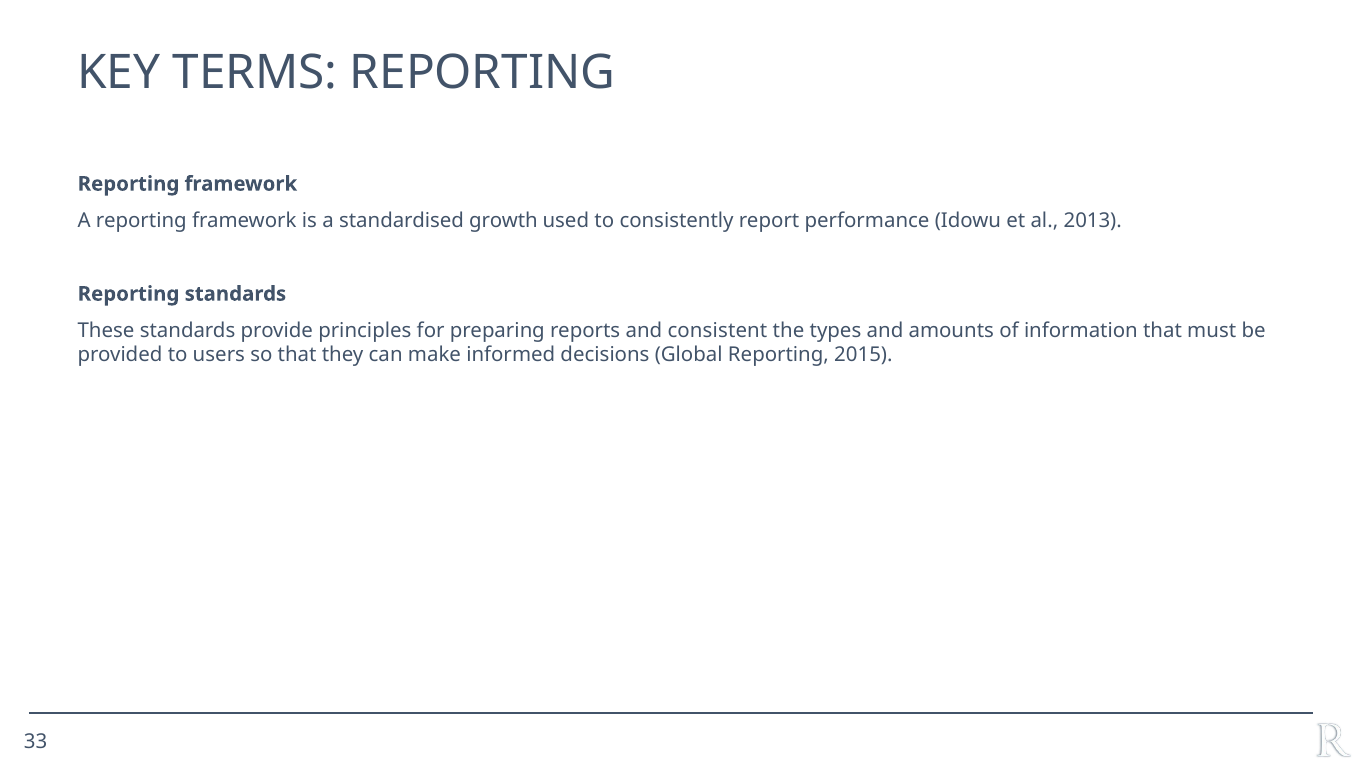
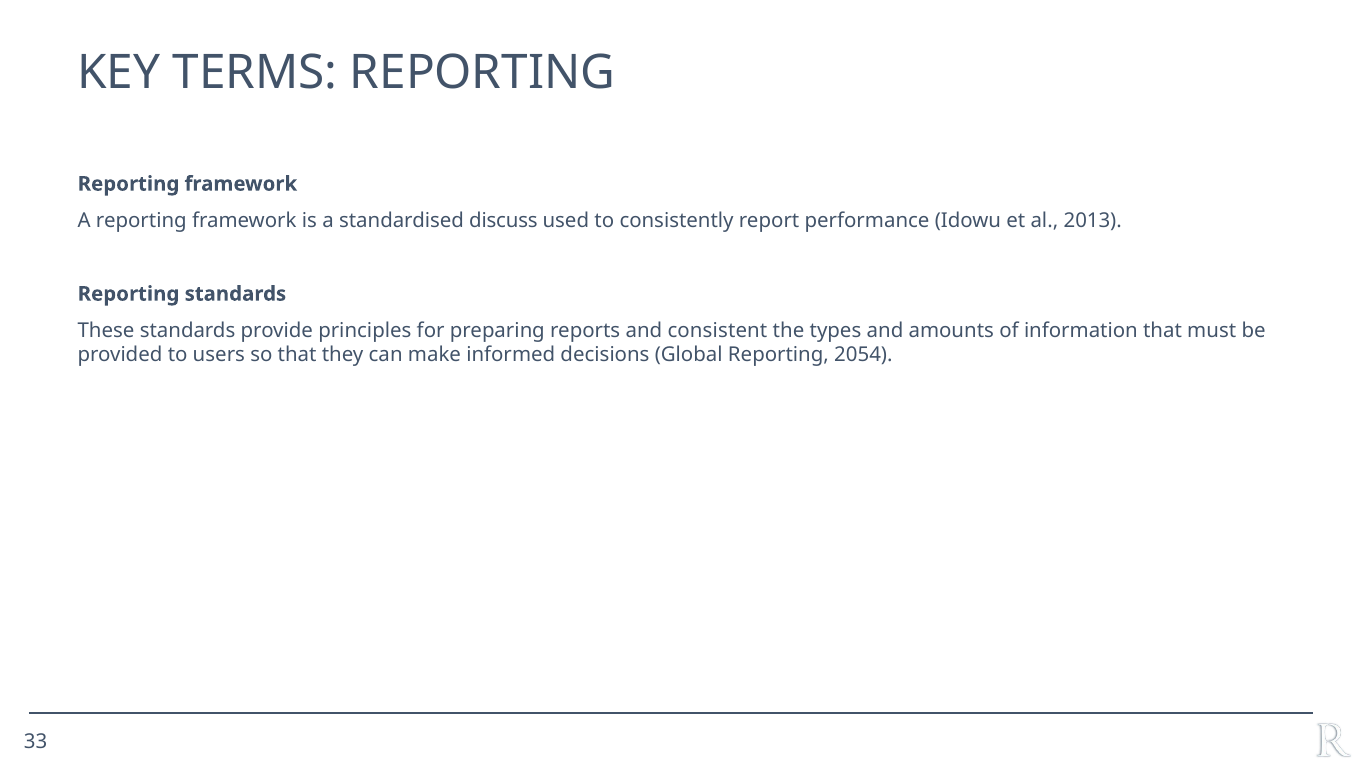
growth: growth -> discuss
2015: 2015 -> 2054
